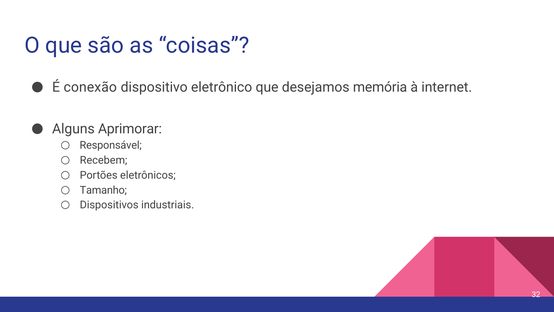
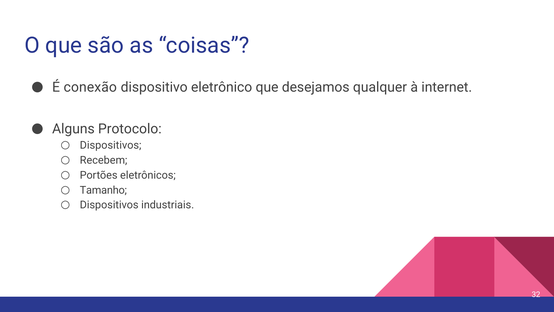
memória: memória -> qualquer
Aprimorar: Aprimorar -> Protocolo
Responsável at (111, 145): Responsável -> Dispositivos
